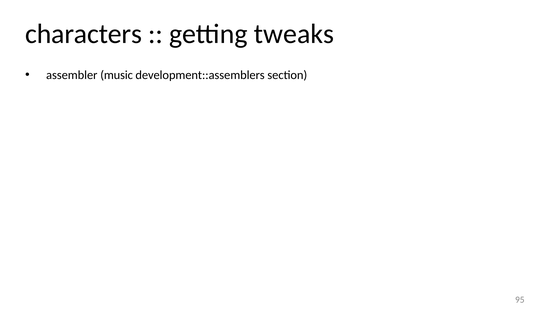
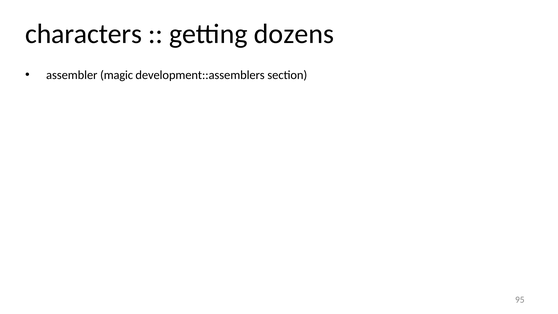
tweaks: tweaks -> dozens
music: music -> magic
